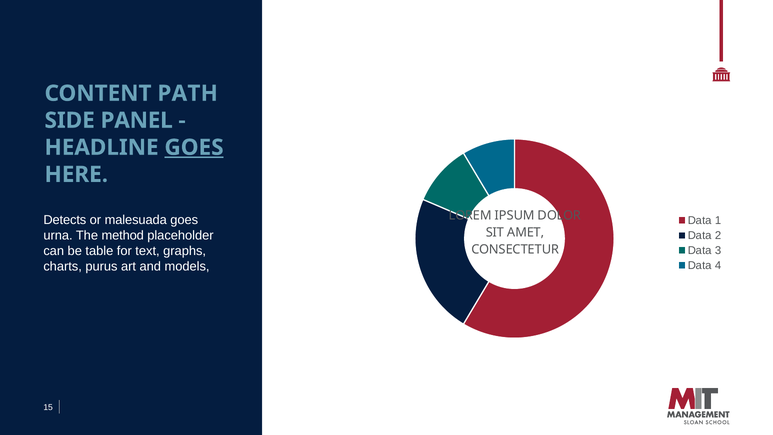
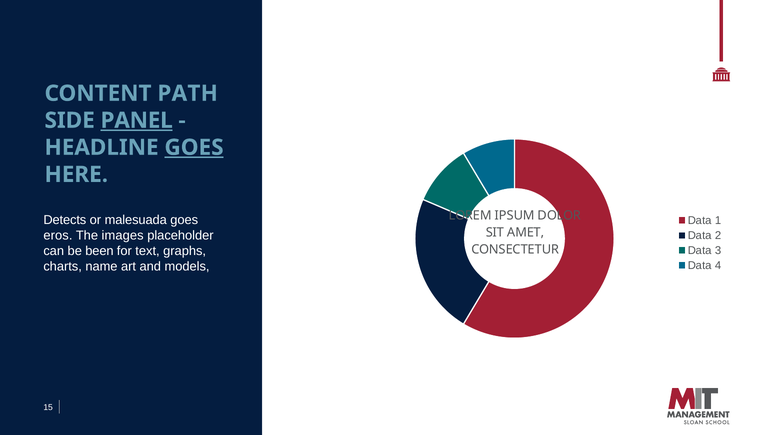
PANEL underline: none -> present
urna: urna -> eros
method: method -> images
table: table -> been
purus: purus -> name
